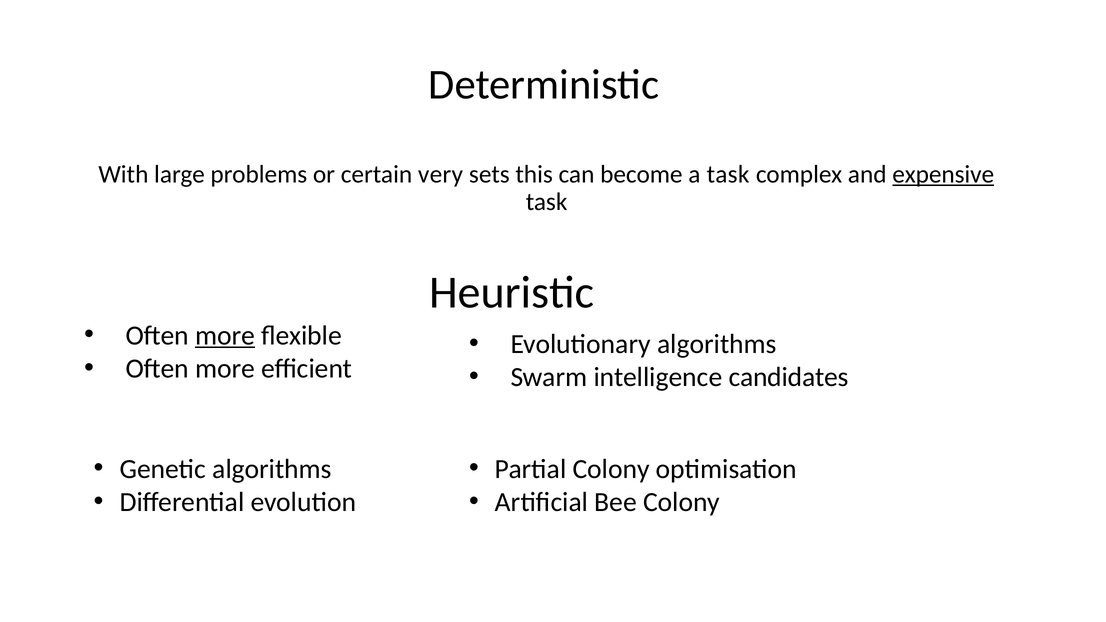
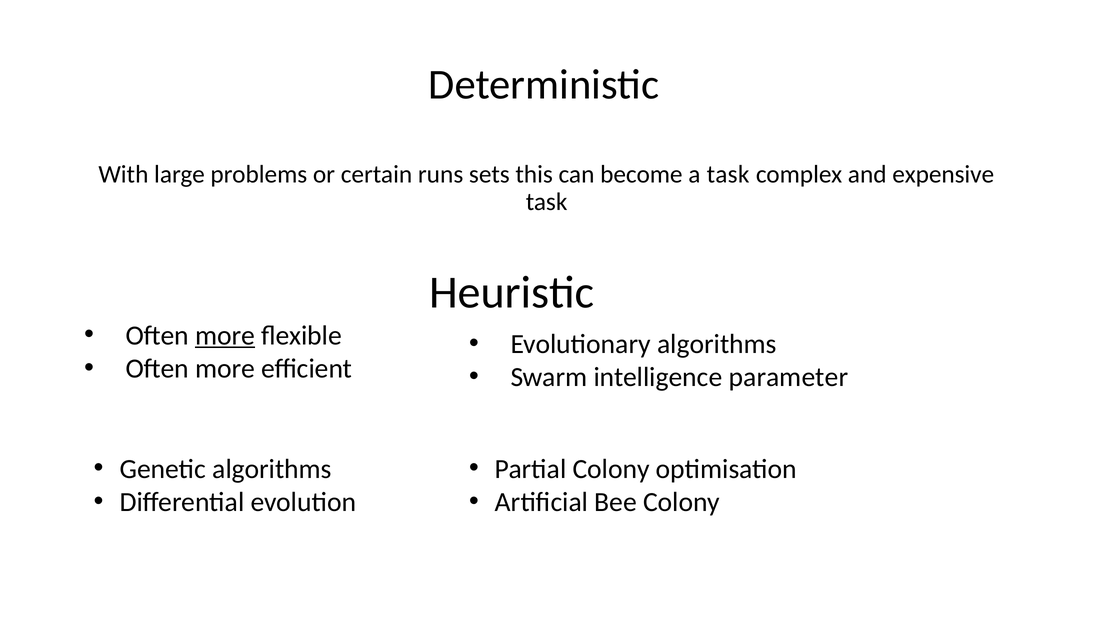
very: very -> runs
expensive underline: present -> none
candidates: candidates -> parameter
